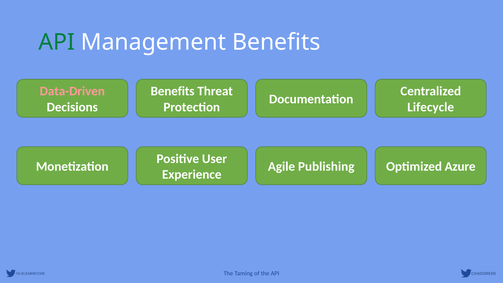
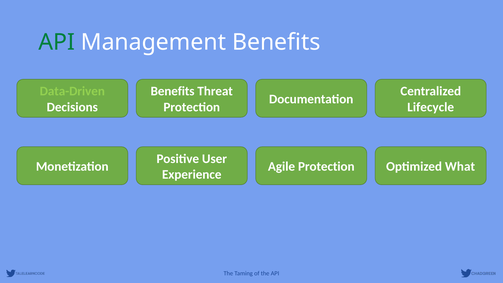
Data-Driven colour: pink -> light green
Agile Publishing: Publishing -> Protection
Azure: Azure -> What
